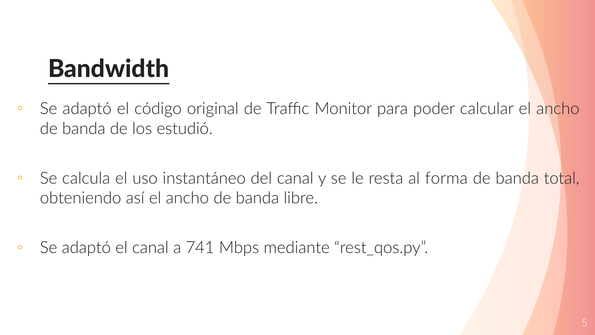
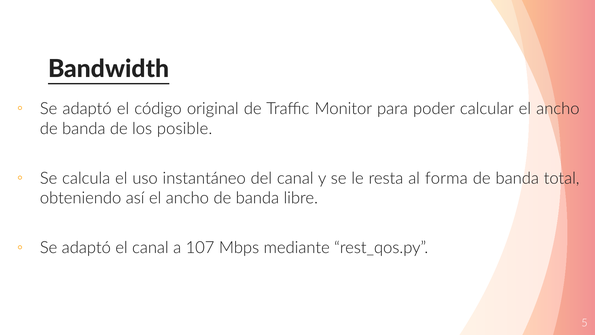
estudió: estudió -> posible
741: 741 -> 107
